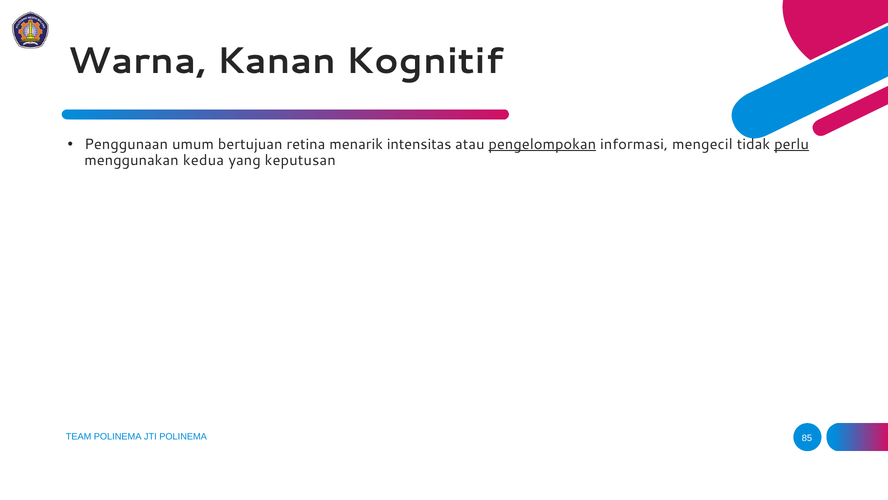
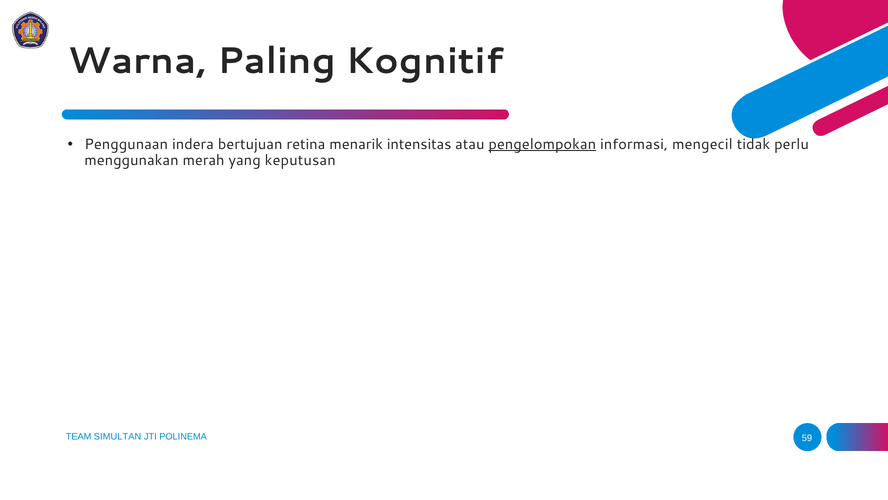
Kanan: Kanan -> Paling
umum: umum -> indera
perlu underline: present -> none
kedua: kedua -> merah
TEAM POLINEMA: POLINEMA -> SIMULTAN
85: 85 -> 59
